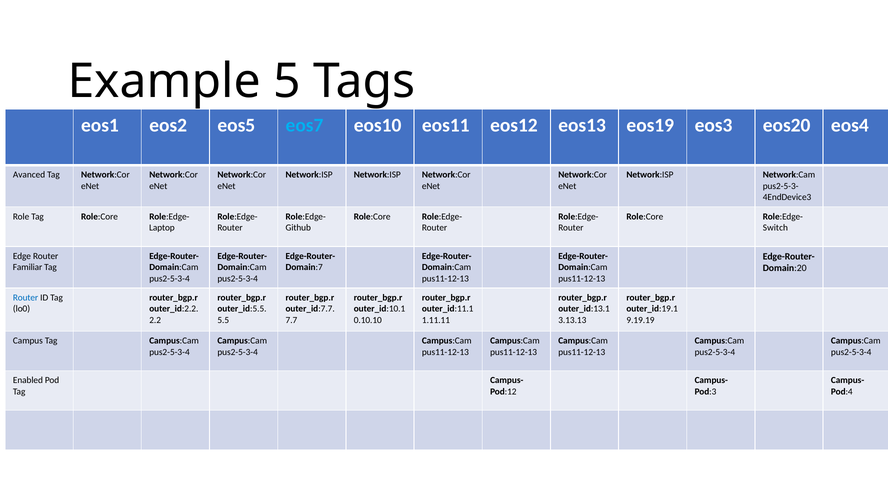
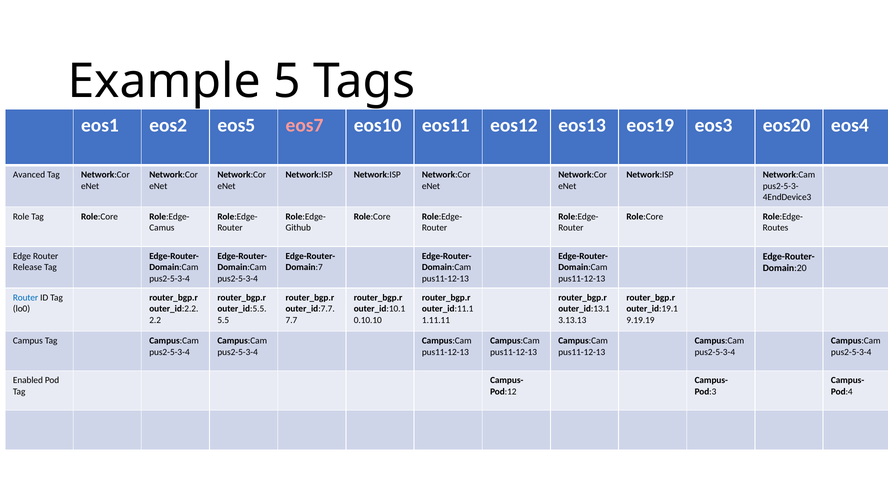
eos7 colour: light blue -> pink
Laptop: Laptop -> Camus
Switch: Switch -> Routes
Familiar: Familiar -> Release
